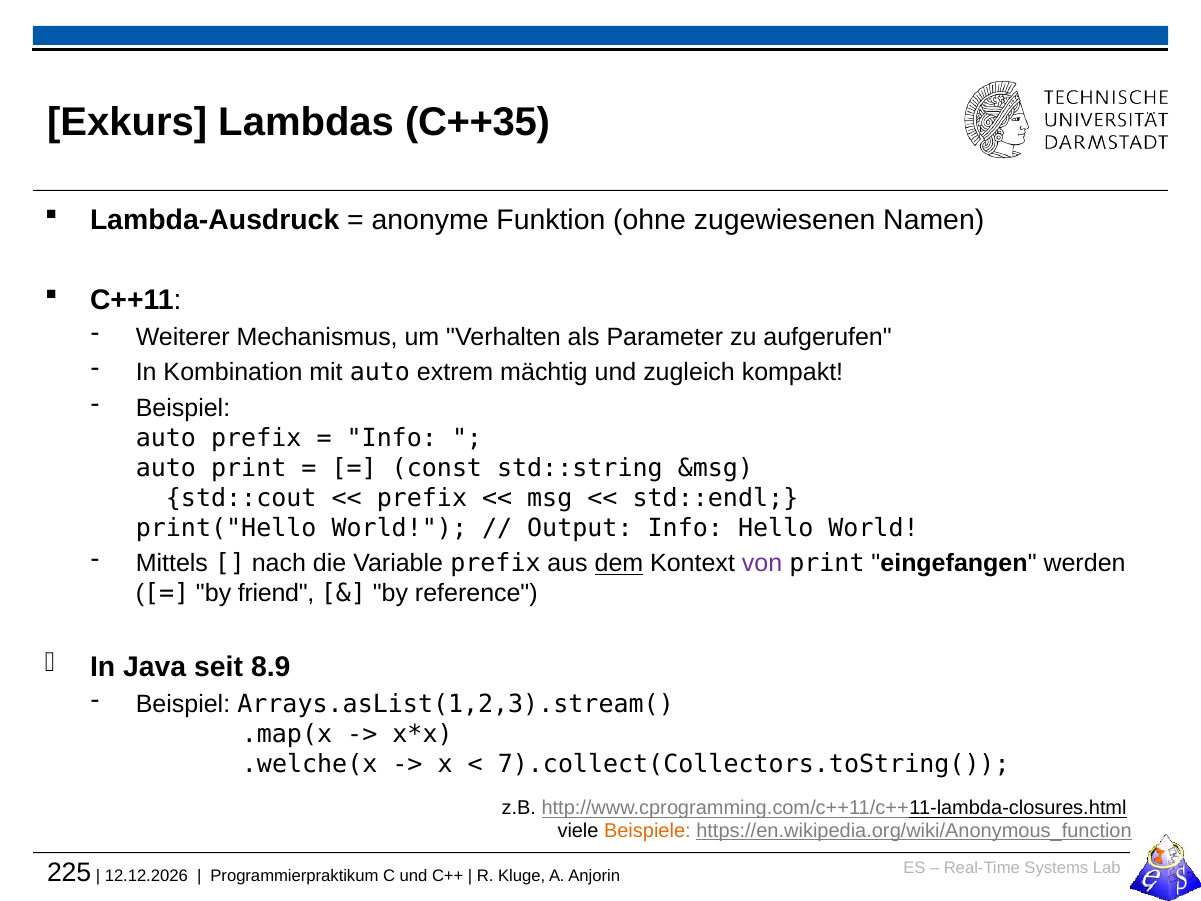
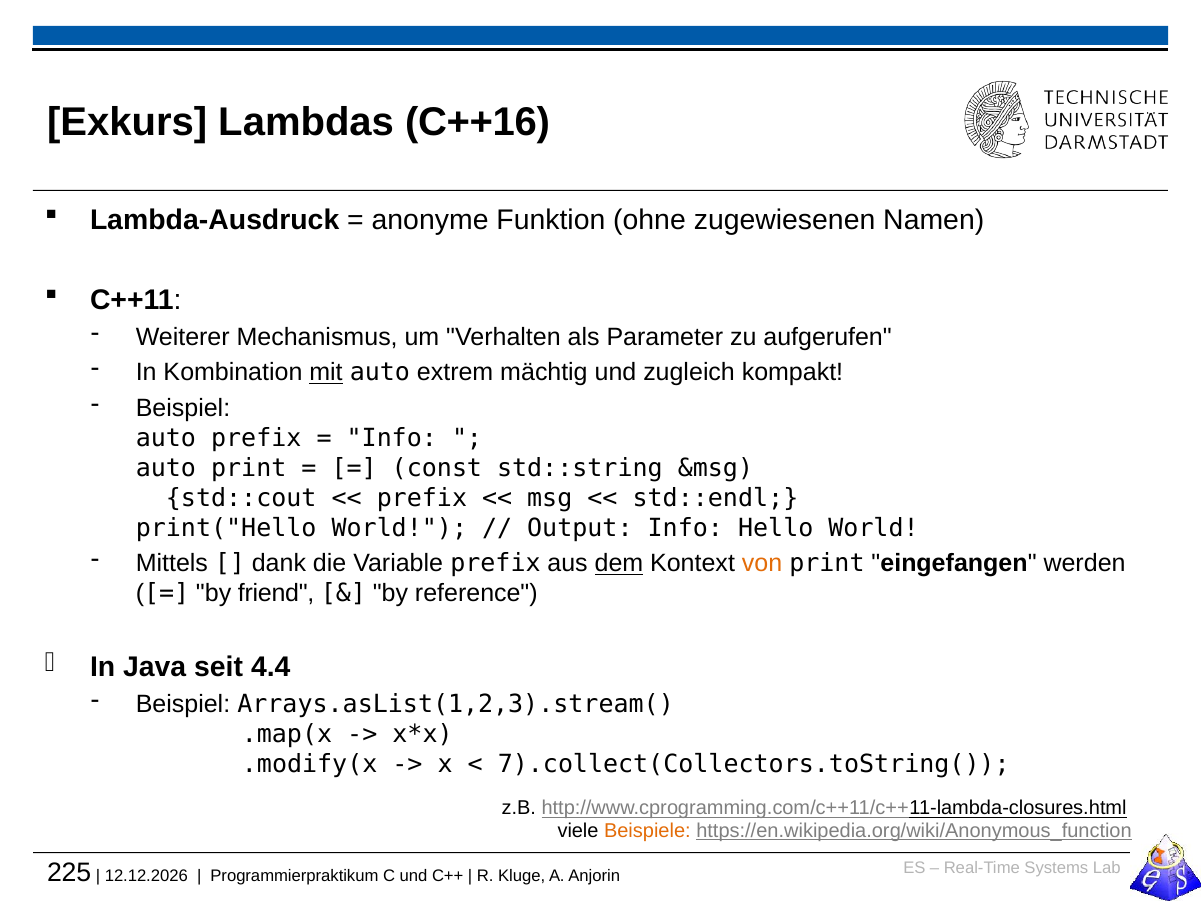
C++35: C++35 -> C++16
mit underline: none -> present
nach: nach -> dank
von colour: purple -> orange
8.9: 8.9 -> 4.4
.welche(x: .welche(x -> .modify(x
